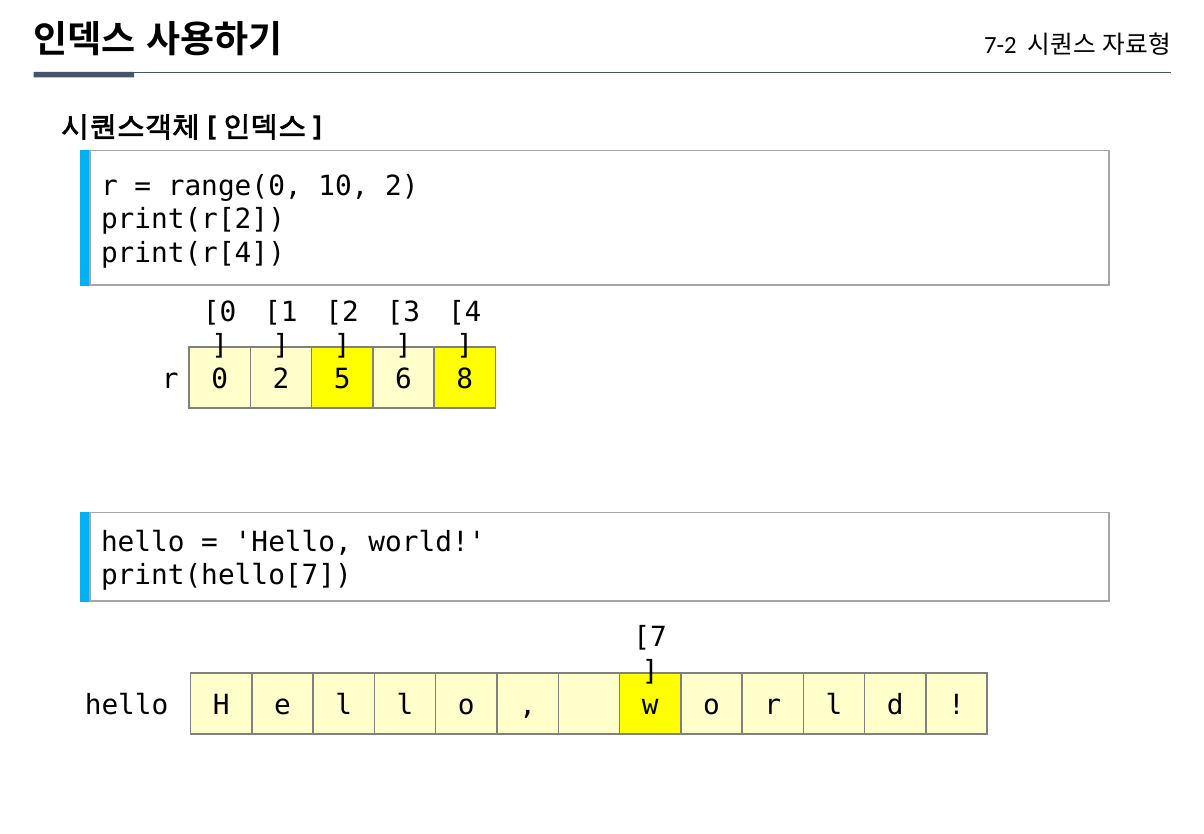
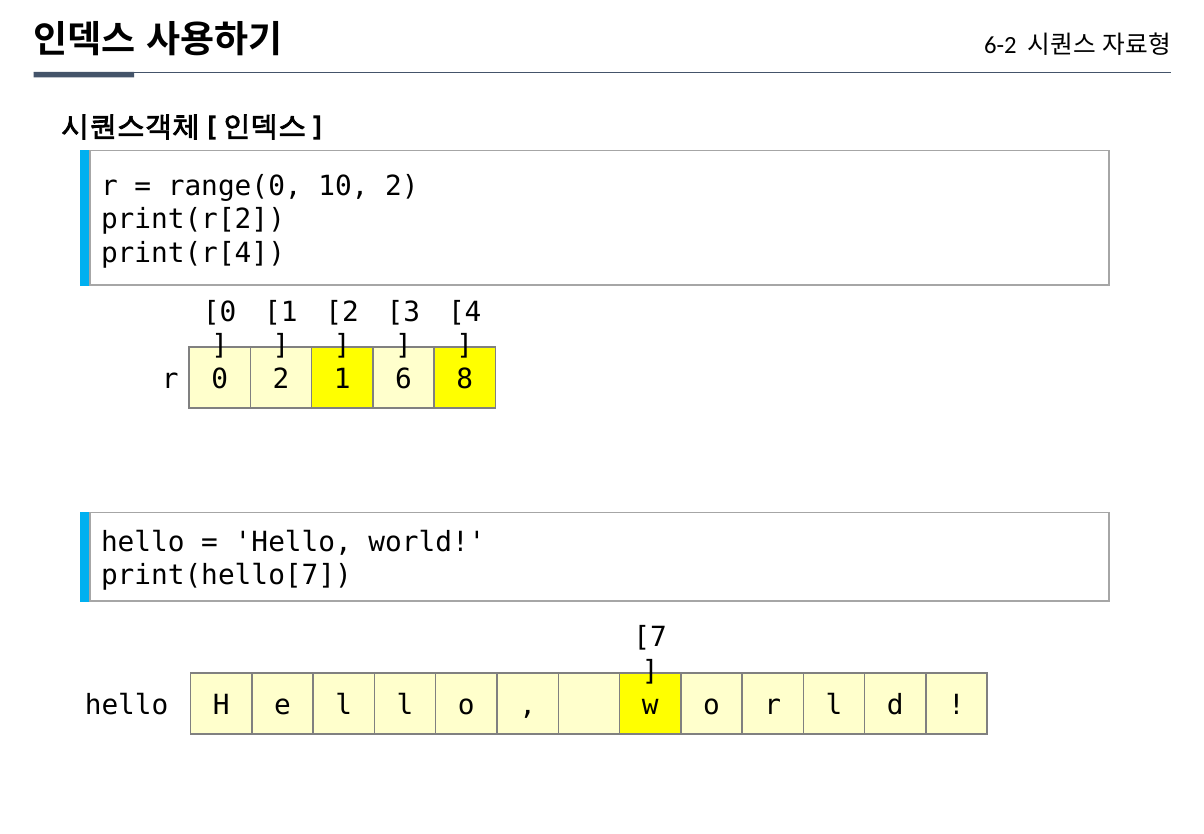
7-2: 7-2 -> 6-2
2 5: 5 -> 1
